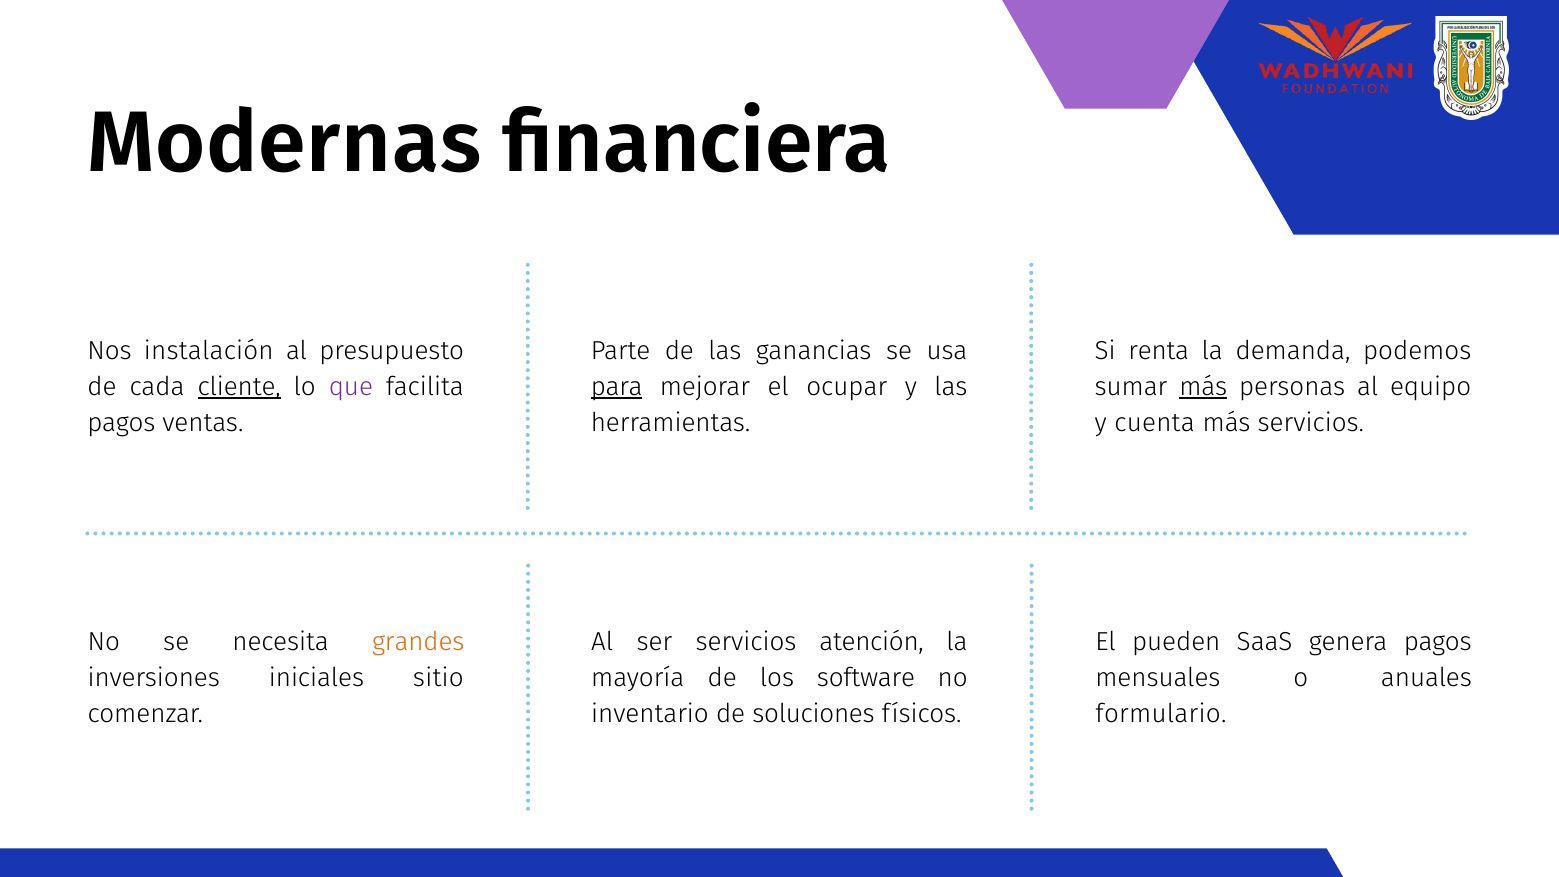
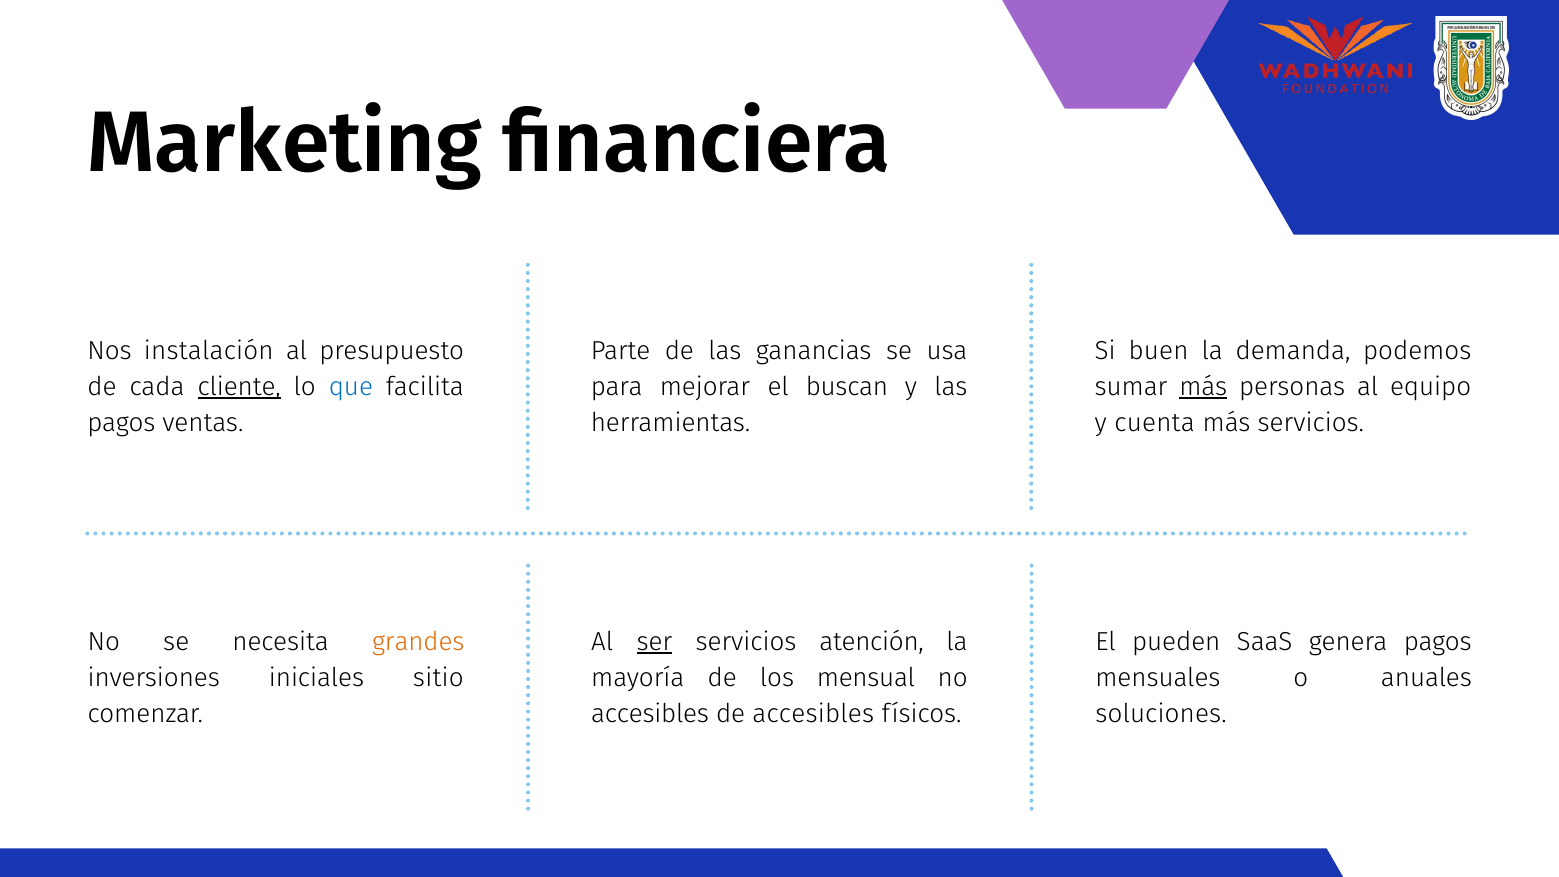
Modernas: Modernas -> Marketing
renta: renta -> buen
que colour: purple -> blue
para underline: present -> none
ocupar: ocupar -> buscan
ser underline: none -> present
software: software -> mensual
inventario at (650, 714): inventario -> accesibles
de soluciones: soluciones -> accesibles
formulario: formulario -> soluciones
